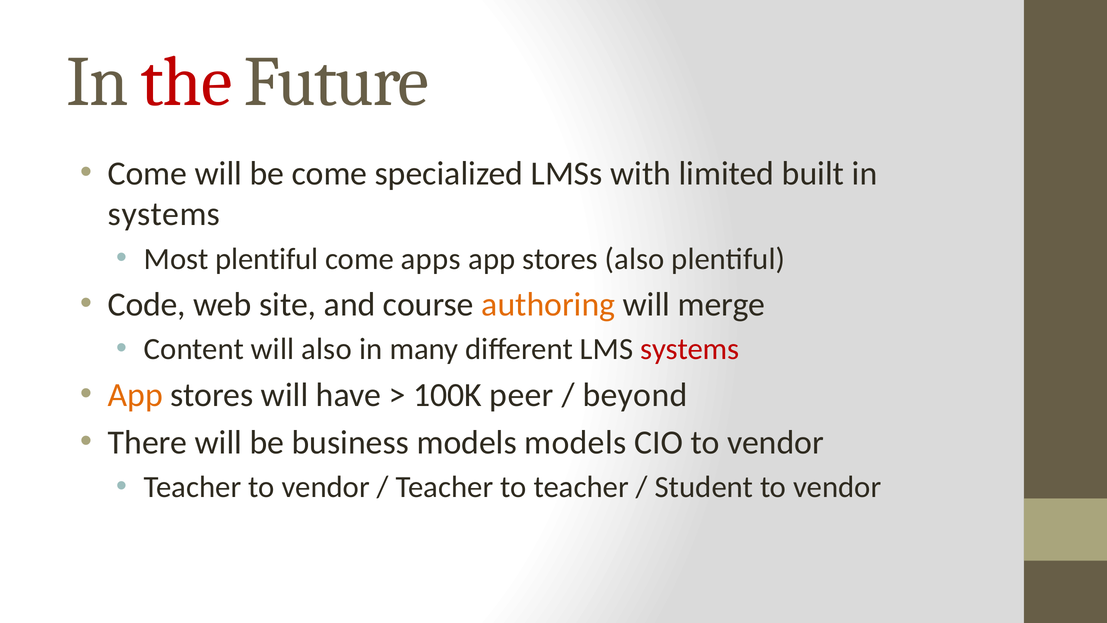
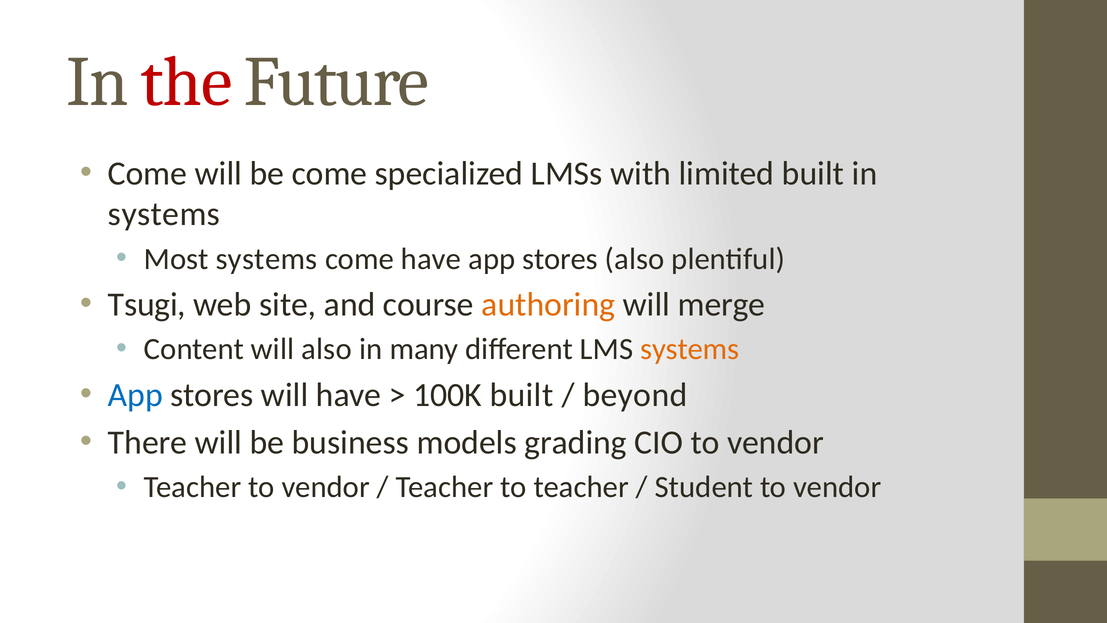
Most plentiful: plentiful -> systems
come apps: apps -> have
Code: Code -> Tsugi
systems at (690, 349) colour: red -> orange
App at (135, 395) colour: orange -> blue
100K peer: peer -> built
models models: models -> grading
